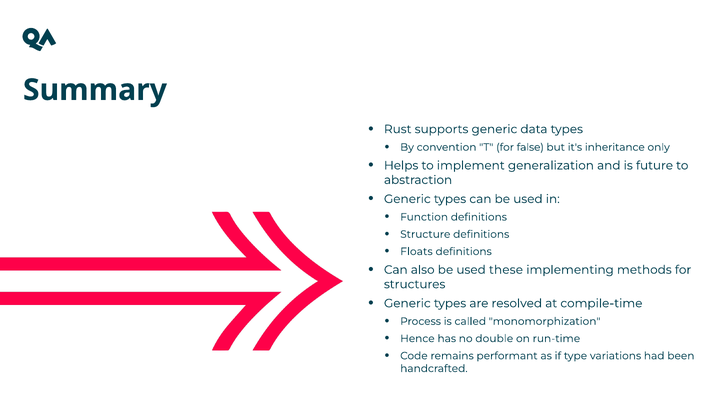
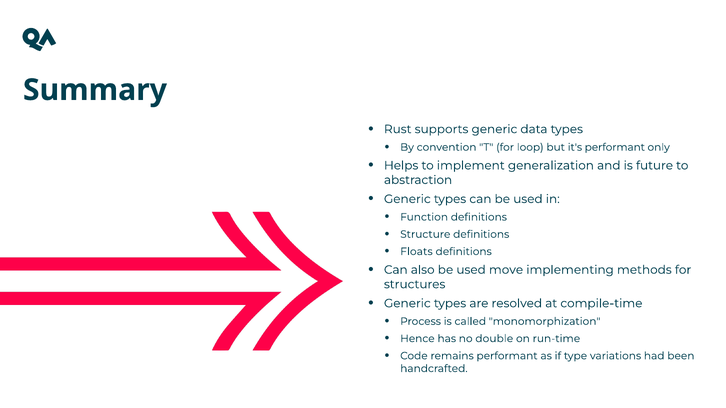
false: false -> loop
it's inheritance: inheritance -> performant
these: these -> move
